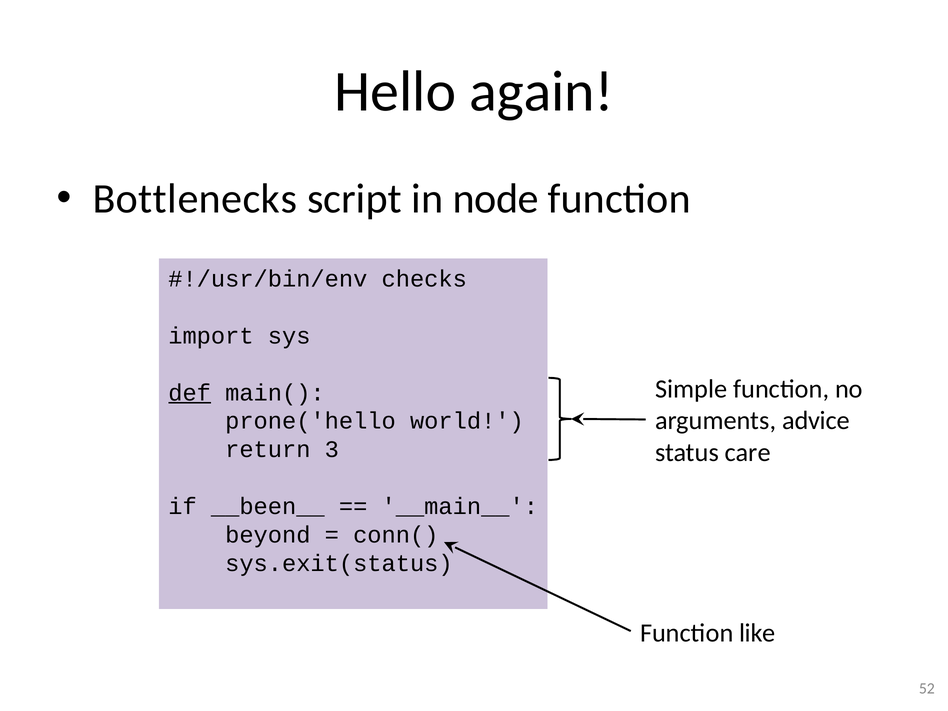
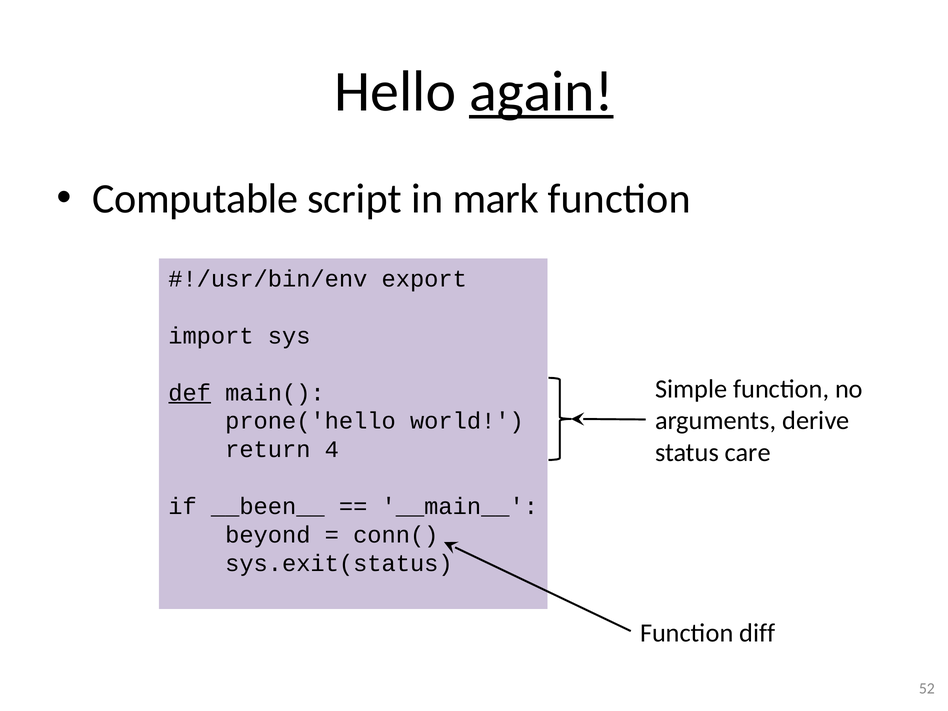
again underline: none -> present
Bottlenecks: Bottlenecks -> Computable
node: node -> mark
checks: checks -> export
advice: advice -> derive
3: 3 -> 4
like: like -> diff
